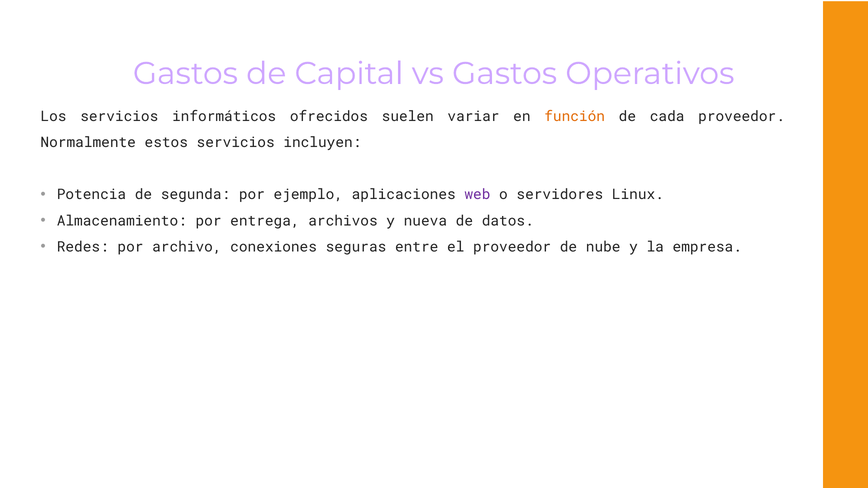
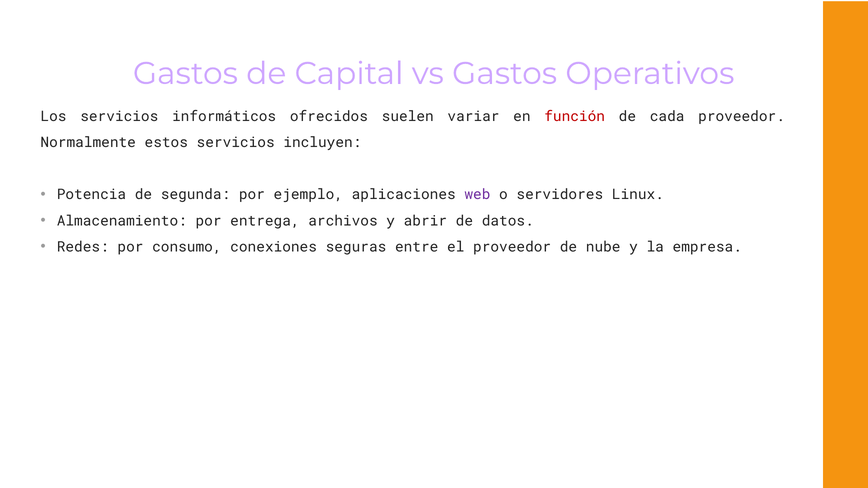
función colour: orange -> red
nueva: nueva -> abrir
archivo: archivo -> consumo
